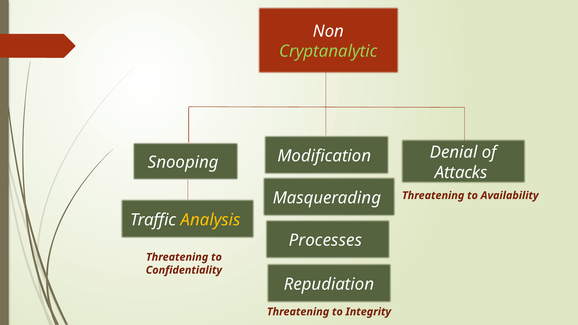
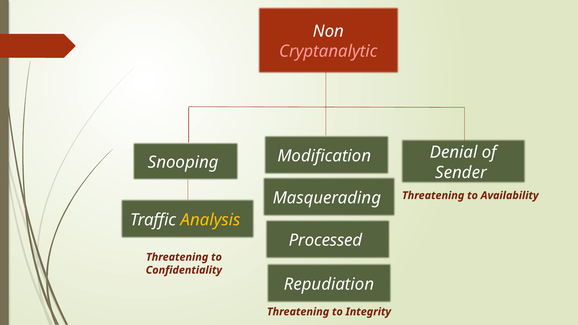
Cryptanalytic colour: light green -> pink
Attacks: Attacks -> Sender
Processes: Processes -> Processed
